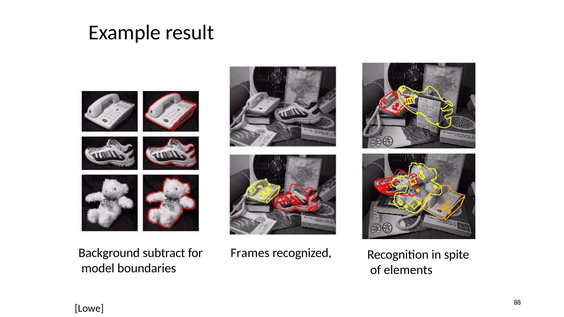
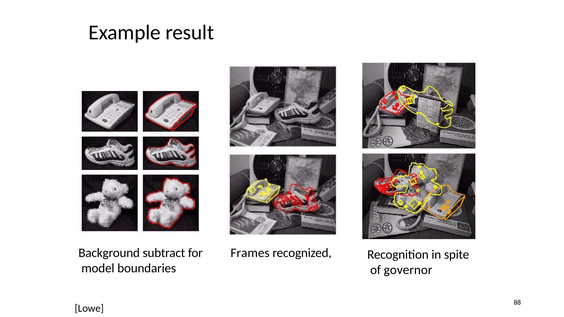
elements: elements -> governor
